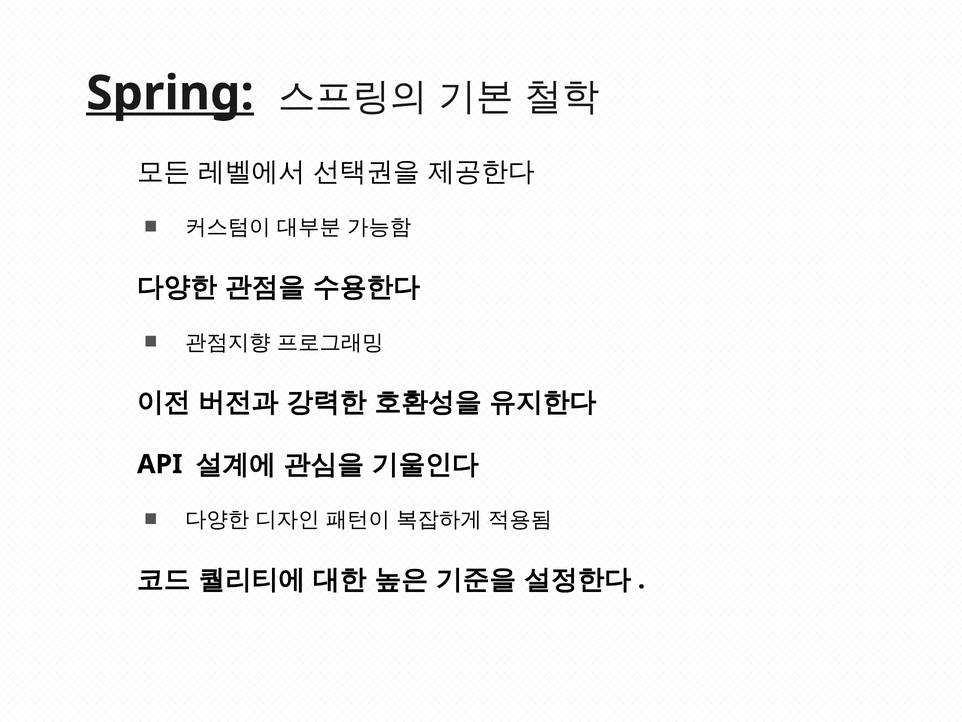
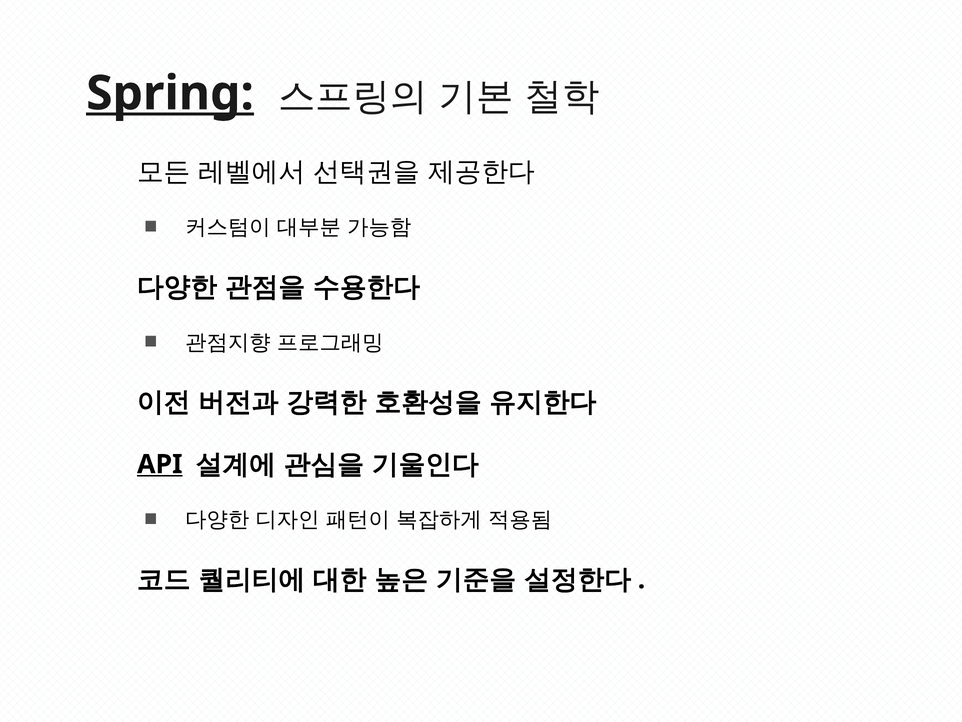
API underline: none -> present
